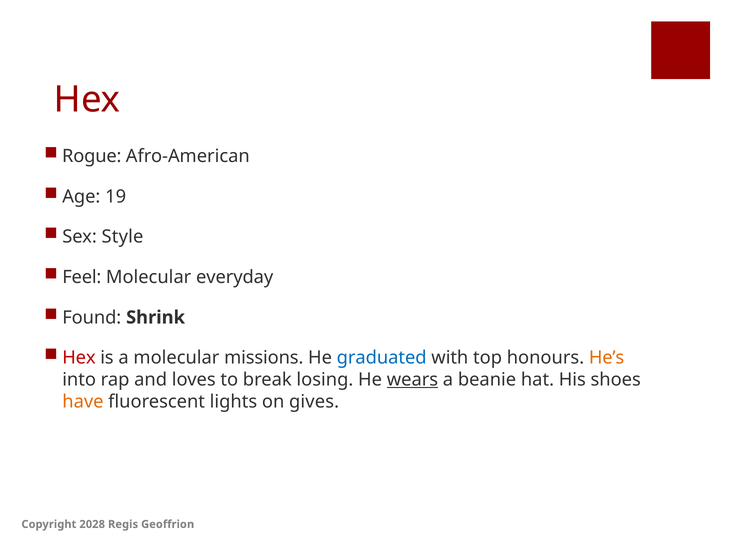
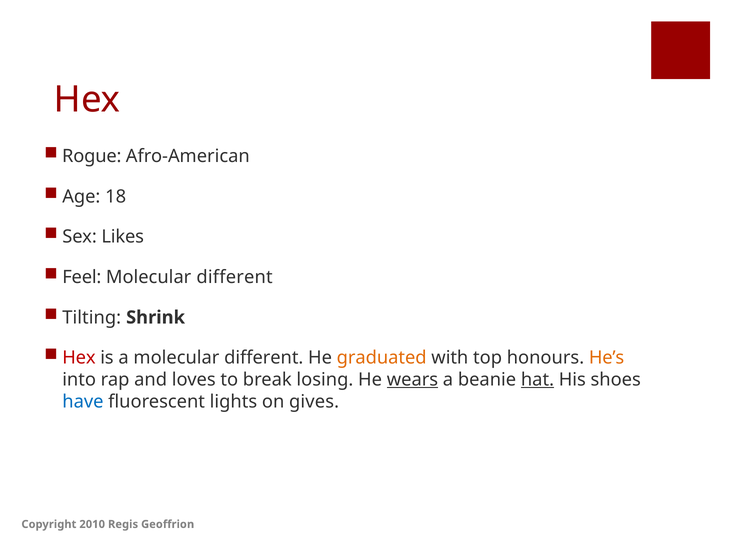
19: 19 -> 18
Style: Style -> Likes
everyday at (235, 277): everyday -> different
Found: Found -> Tilting
a molecular missions: missions -> different
graduated colour: blue -> orange
hat underline: none -> present
have colour: orange -> blue
2028: 2028 -> 2010
